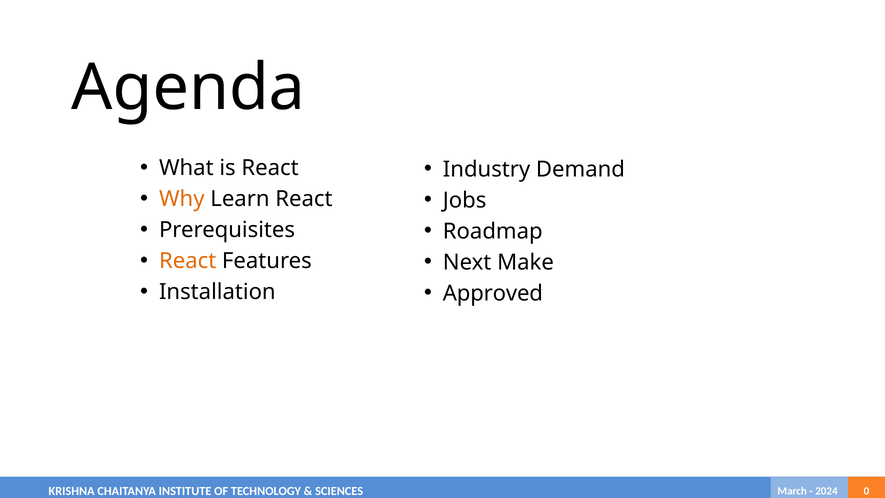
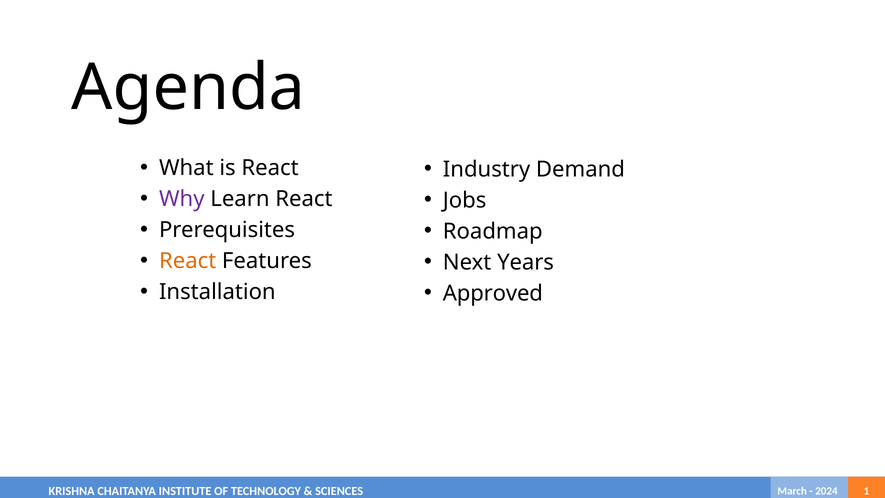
Why colour: orange -> purple
Make: Make -> Years
0: 0 -> 1
